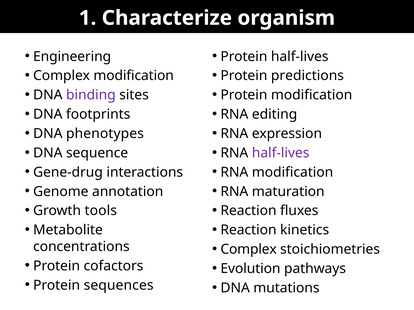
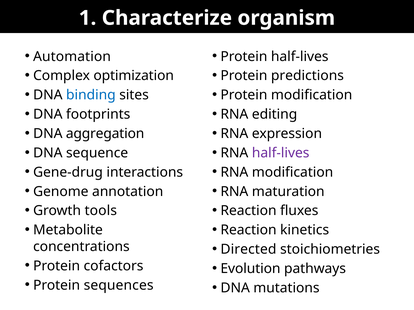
Engineering: Engineering -> Automation
Complex modification: modification -> optimization
binding colour: purple -> blue
phenotypes: phenotypes -> aggregation
Complex at (249, 250): Complex -> Directed
